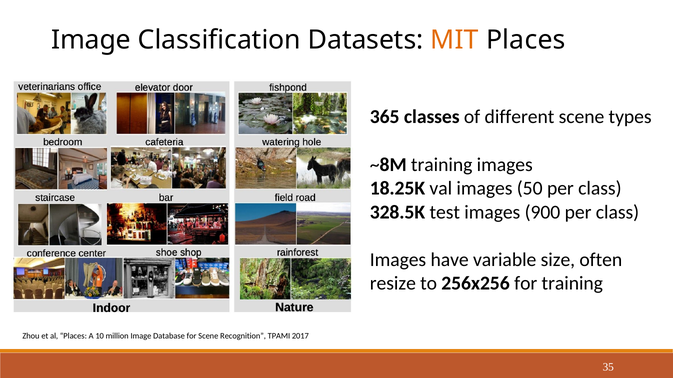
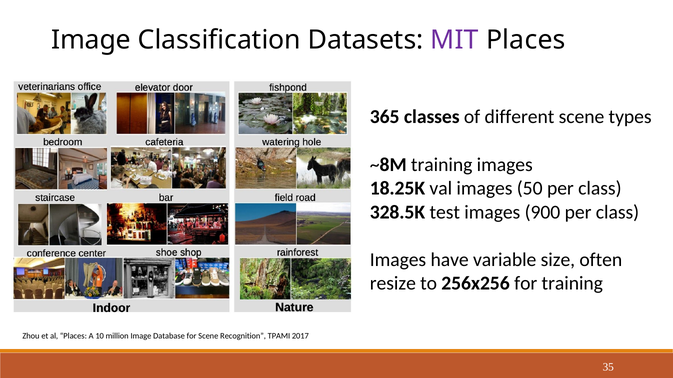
MIT colour: orange -> purple
